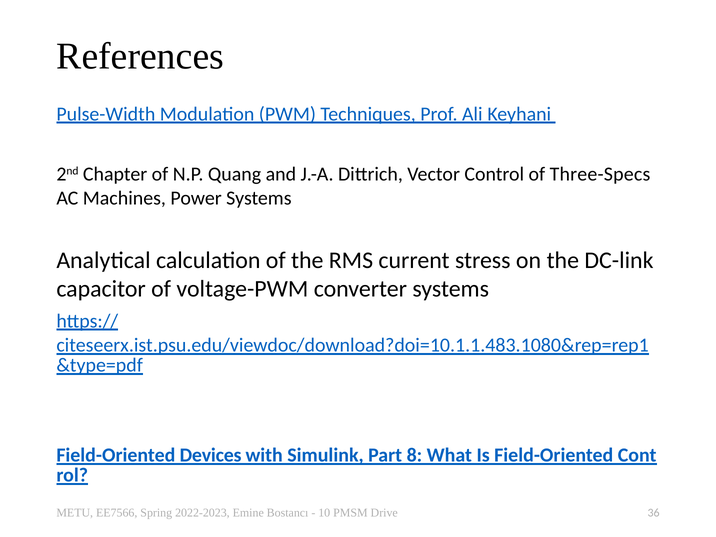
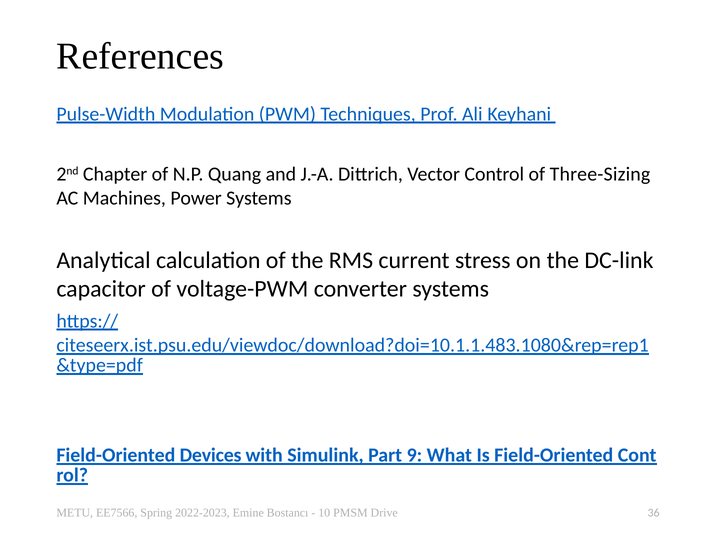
Three-Specs: Three-Specs -> Three-Sizing
8: 8 -> 9
